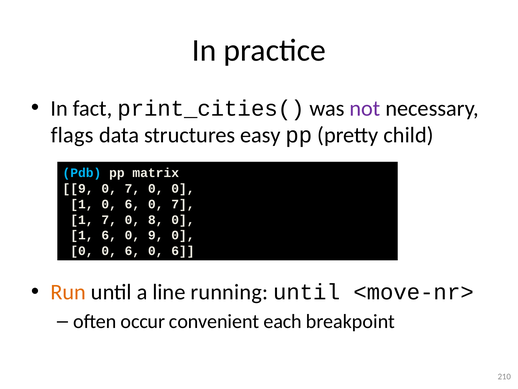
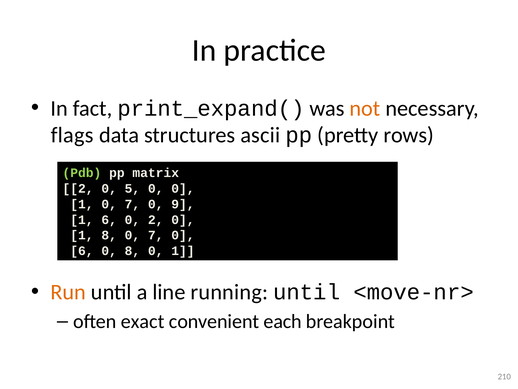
print_cities(: print_cities( -> print_expand(
not colour: purple -> orange
easy: easy -> ascii
child: child -> rows
Pdb colour: light blue -> light green
9 at (78, 188): 9 -> 2
7 at (132, 188): 7 -> 5
1 0 6: 6 -> 7
7 at (183, 204): 7 -> 9
1 7: 7 -> 6
0 8: 8 -> 2
1 6: 6 -> 8
9 at (156, 235): 9 -> 7
0 at (82, 251): 0 -> 6
6 at (132, 251): 6 -> 8
6 at (183, 251): 6 -> 1
occur: occur -> exact
